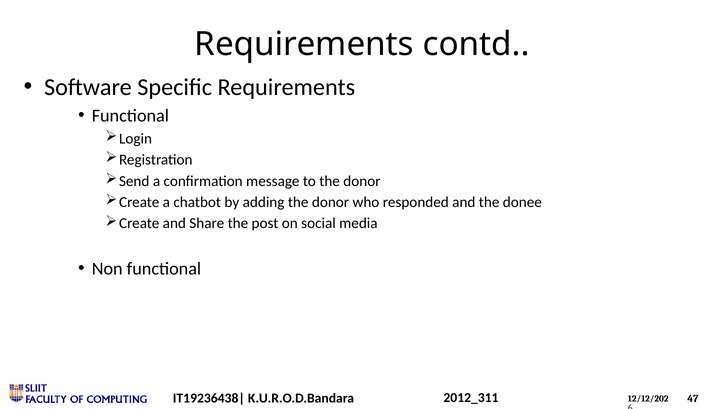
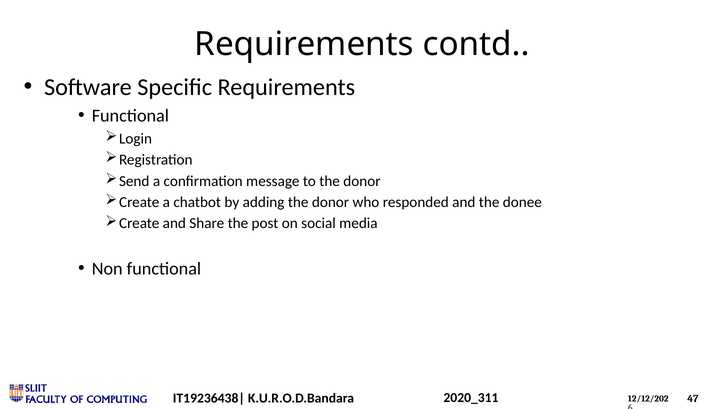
2012_311: 2012_311 -> 2020_311
